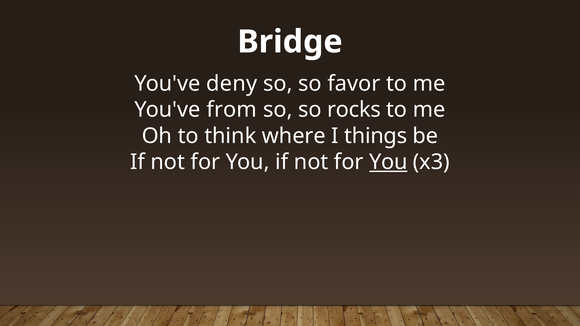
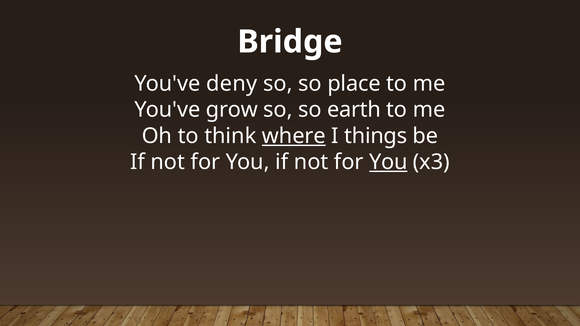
favor: favor -> place
from: from -> grow
rocks: rocks -> earth
where underline: none -> present
